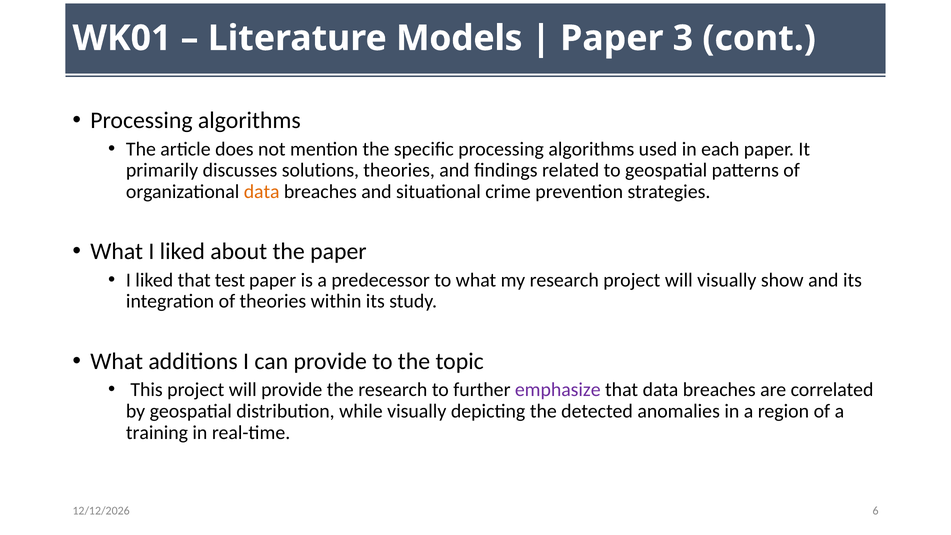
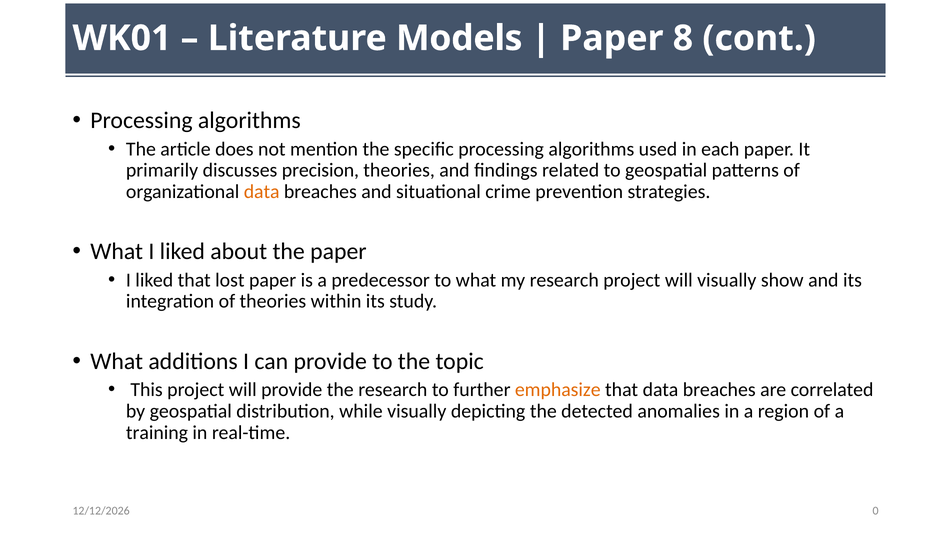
3: 3 -> 8
solutions: solutions -> precision
test: test -> lost
emphasize colour: purple -> orange
6: 6 -> 0
